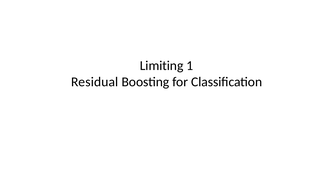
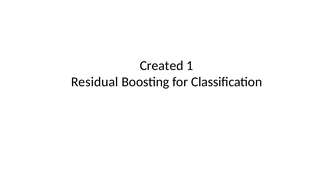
Limiting: Limiting -> Created
